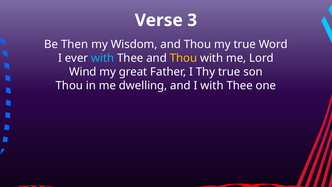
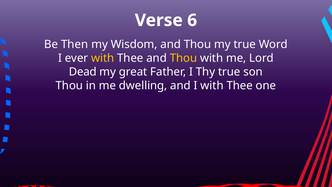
3: 3 -> 6
with at (103, 58) colour: light blue -> yellow
Wind: Wind -> Dead
